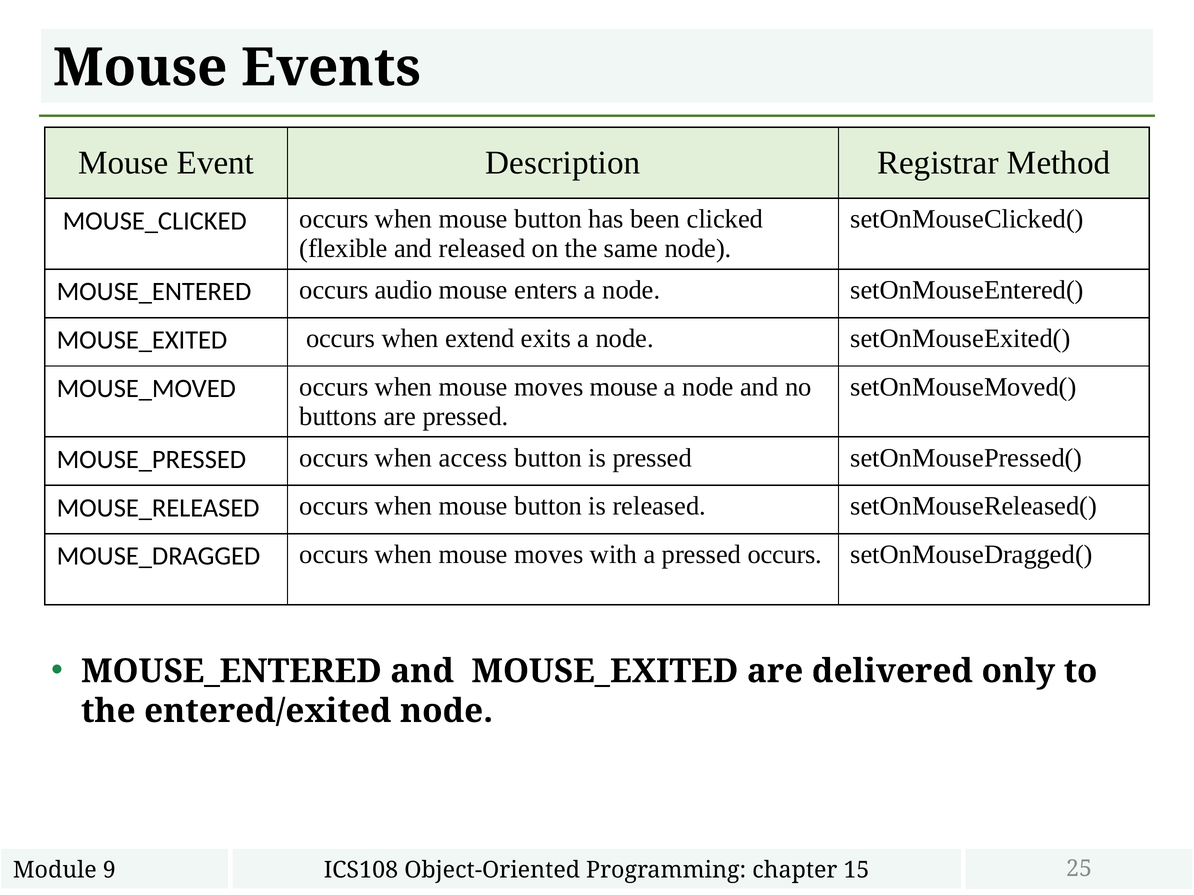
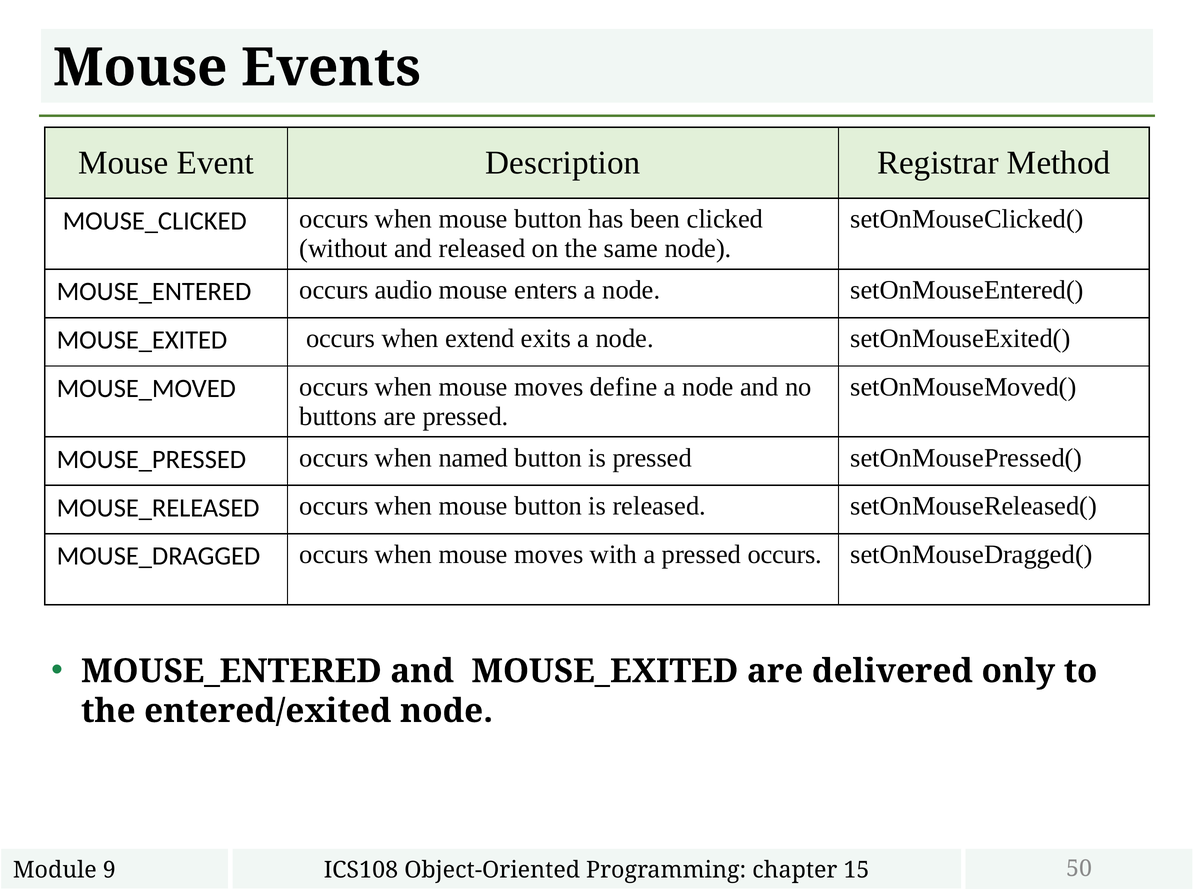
flexible: flexible -> without
moves mouse: mouse -> define
access: access -> named
25: 25 -> 50
